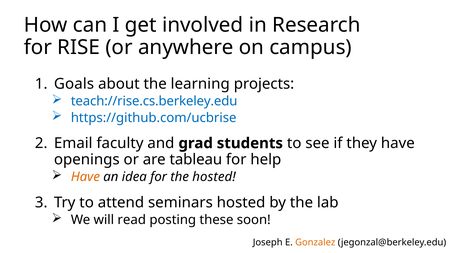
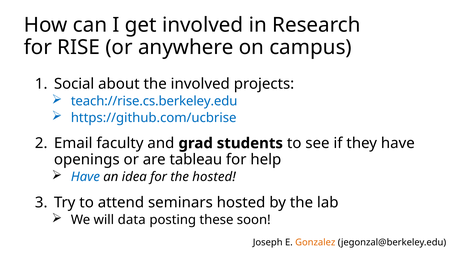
Goals: Goals -> Social
the learning: learning -> involved
Have at (85, 177) colour: orange -> blue
read: read -> data
